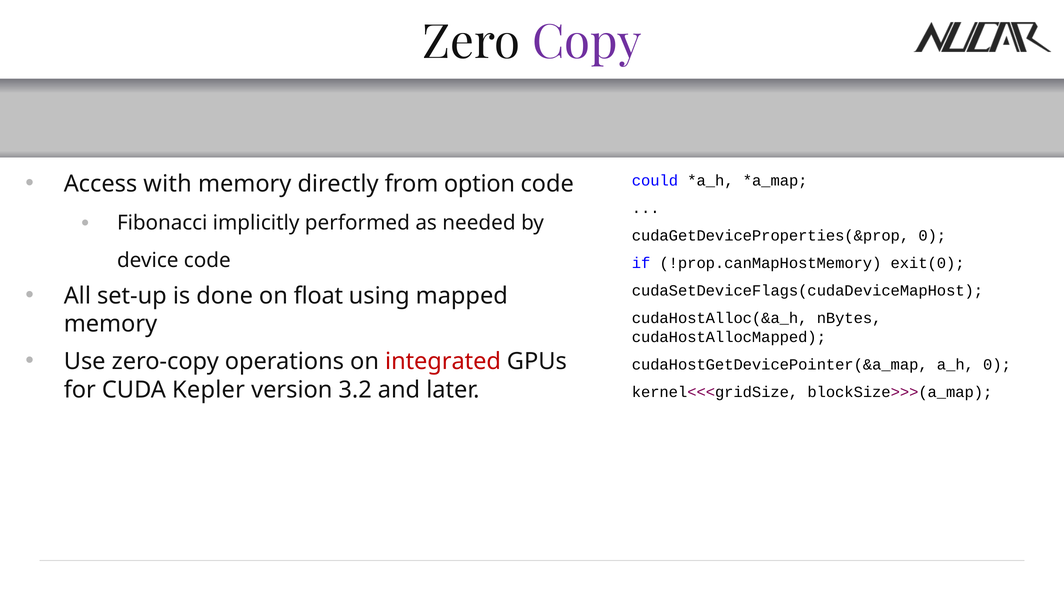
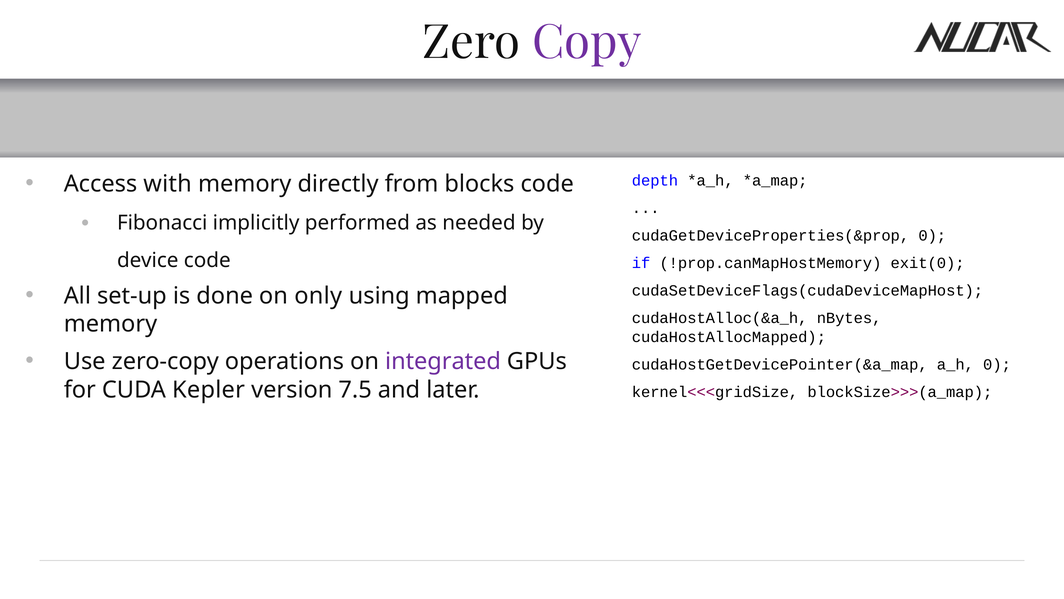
option: option -> blocks
could: could -> depth
float: float -> only
integrated colour: red -> purple
3.2: 3.2 -> 7.5
